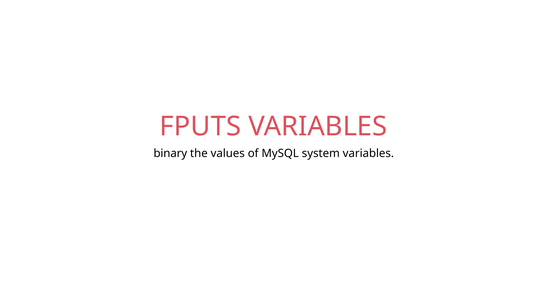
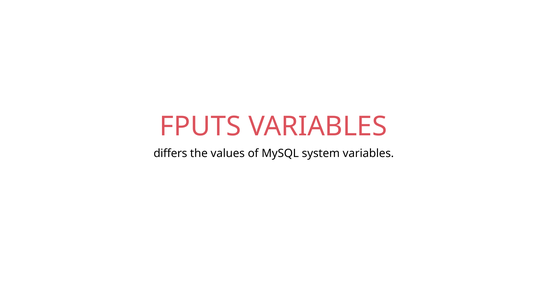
binary: binary -> differs
